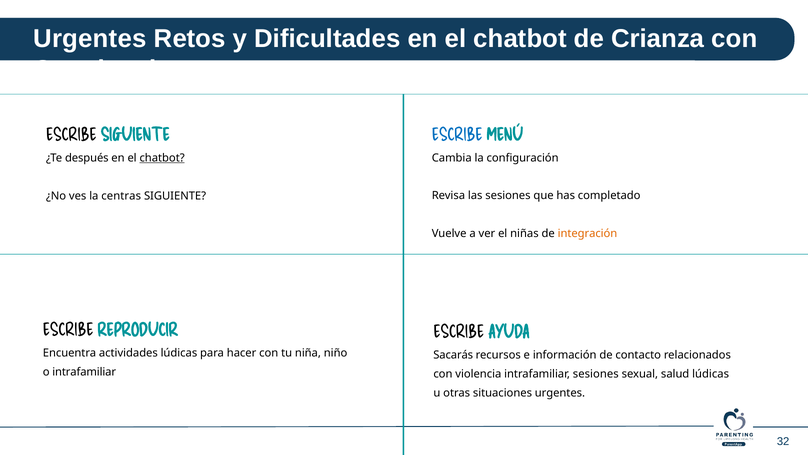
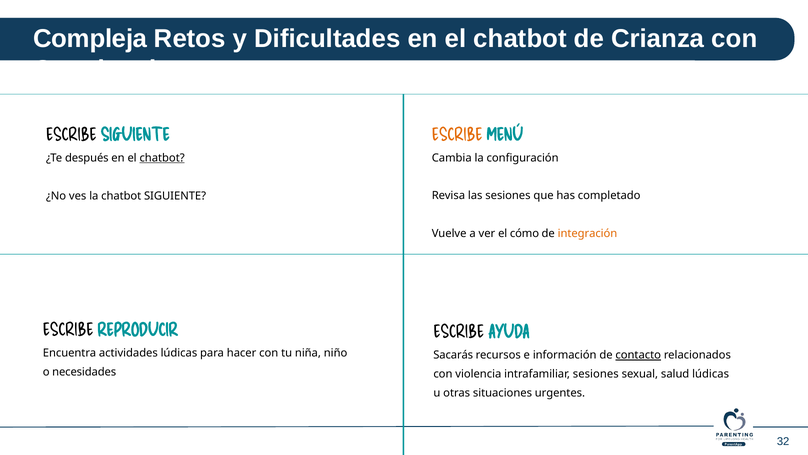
Urgentes at (90, 39): Urgentes -> Compleja
ESCRIBE at (457, 135) colour: blue -> orange
la centras: centras -> chatbot
niñas: niñas -> cómo
contacto underline: none -> present
o intrafamiliar: intrafamiliar -> necesidades
